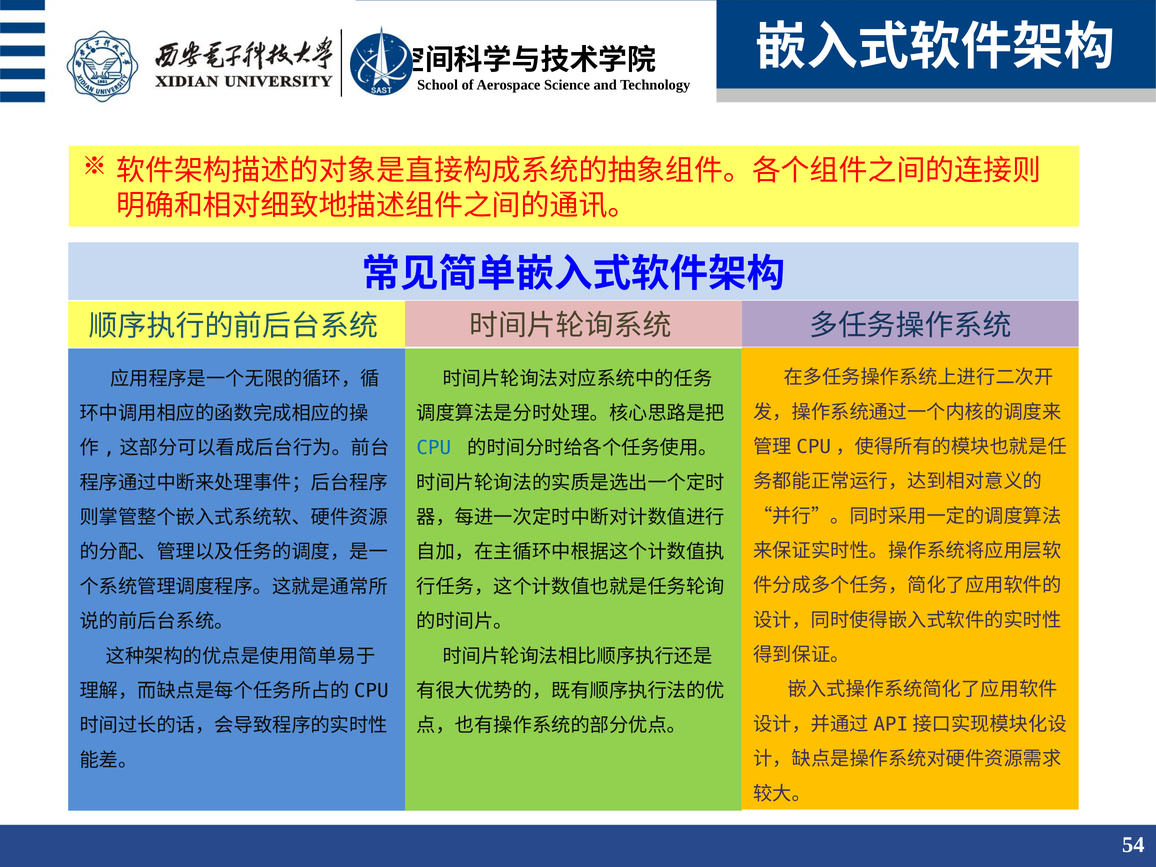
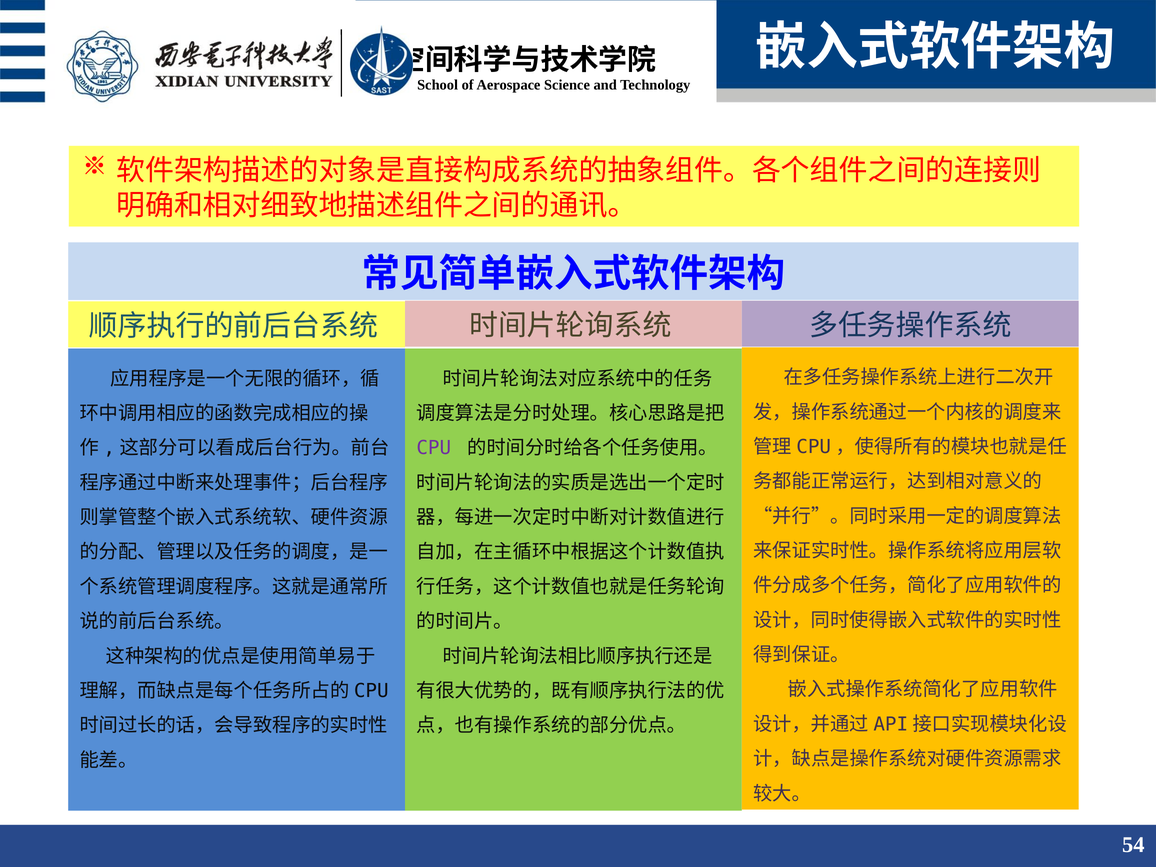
CPU colour: blue -> purple
